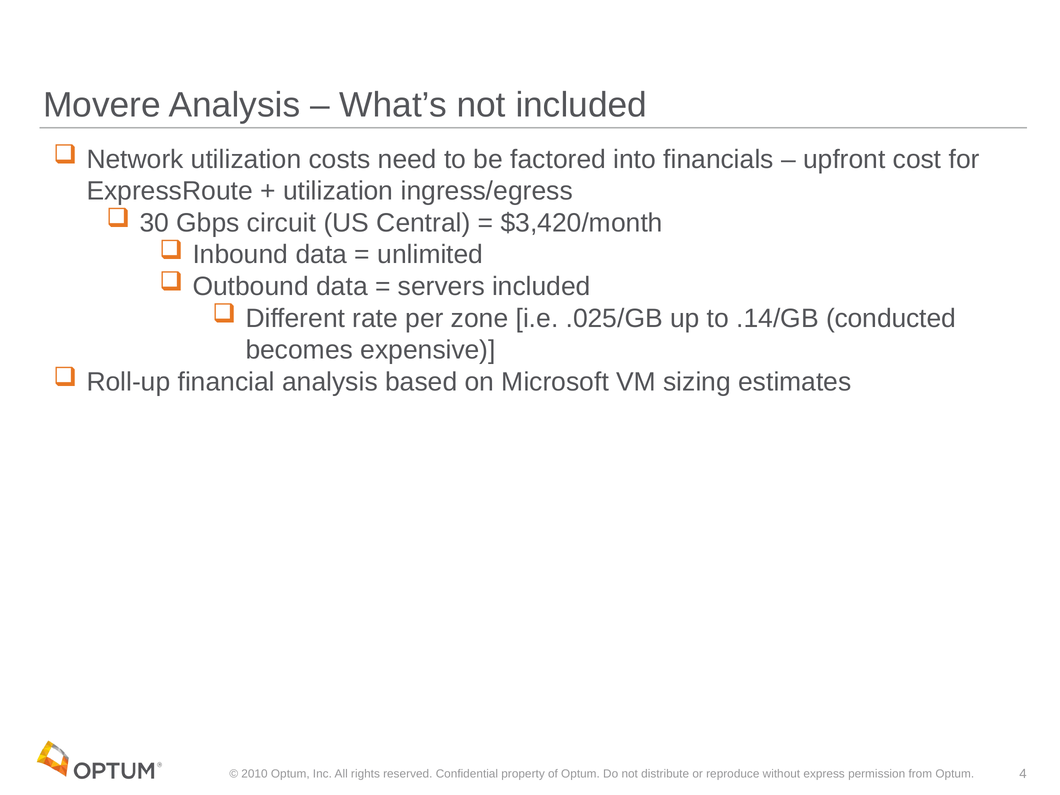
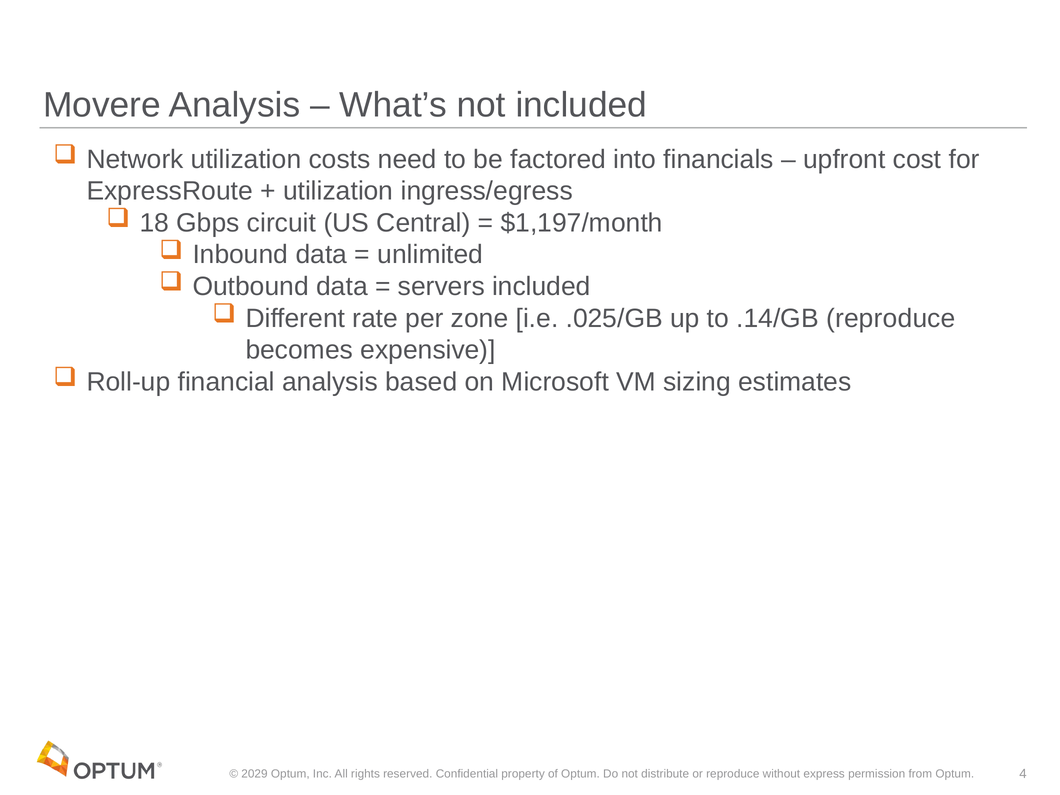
30: 30 -> 18
$3,420/month: $3,420/month -> $1,197/month
.14/GB conducted: conducted -> reproduce
2010: 2010 -> 2029
